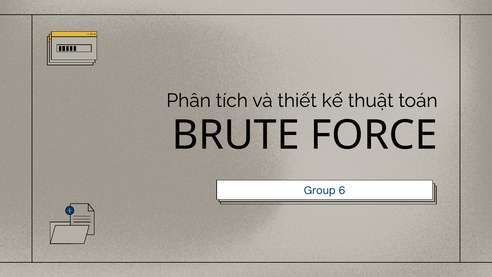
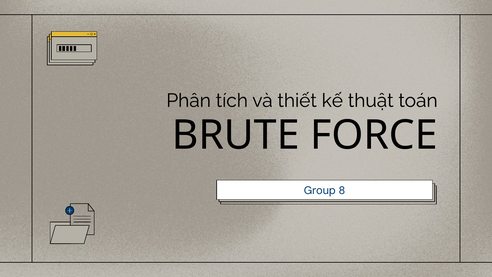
6: 6 -> 8
